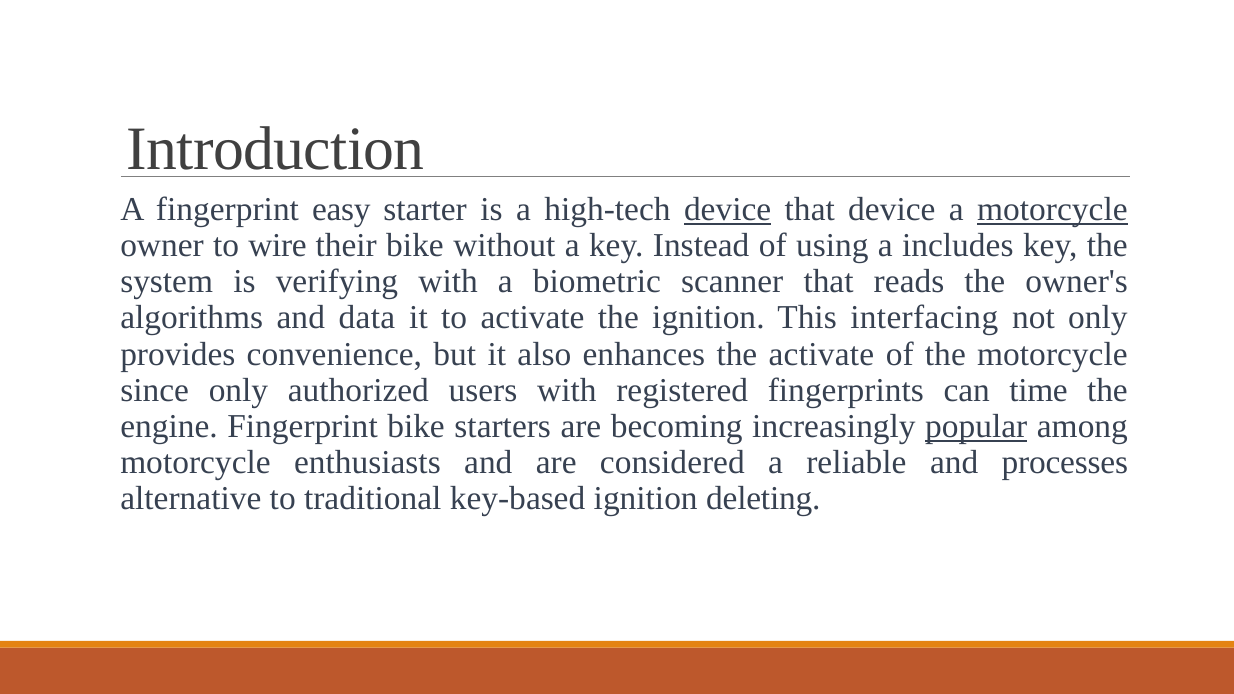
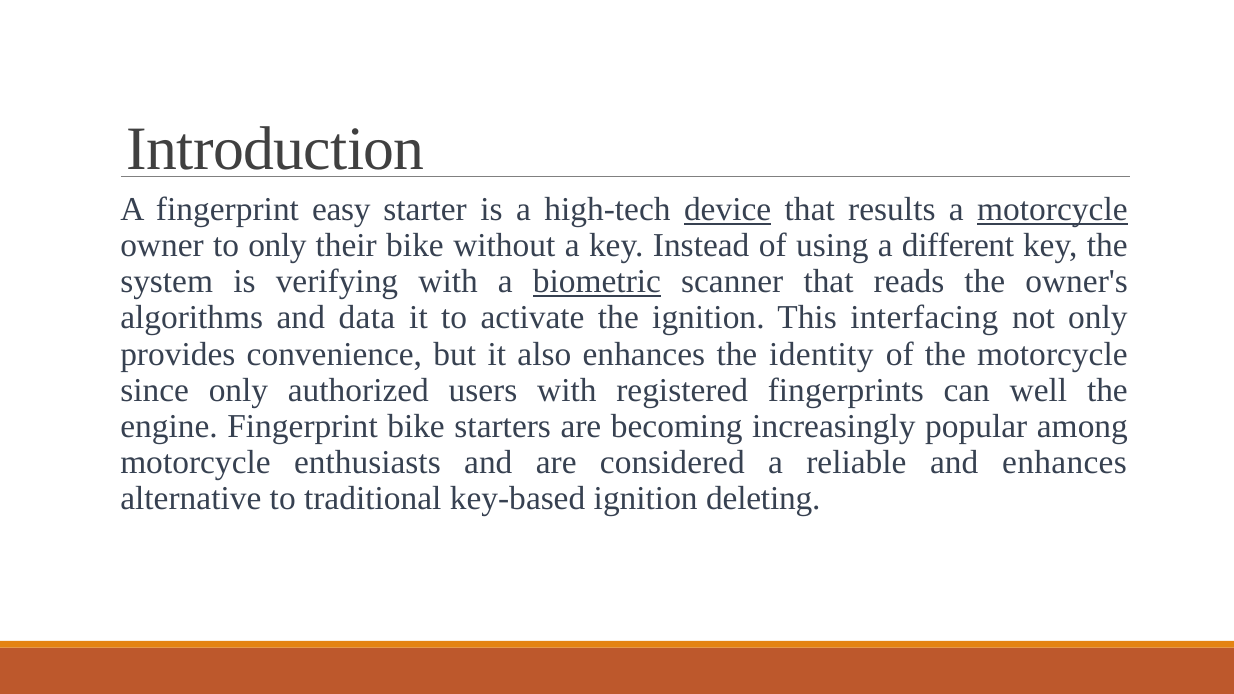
that device: device -> results
to wire: wire -> only
includes: includes -> different
biometric underline: none -> present
the activate: activate -> identity
time: time -> well
popular underline: present -> none
and processes: processes -> enhances
